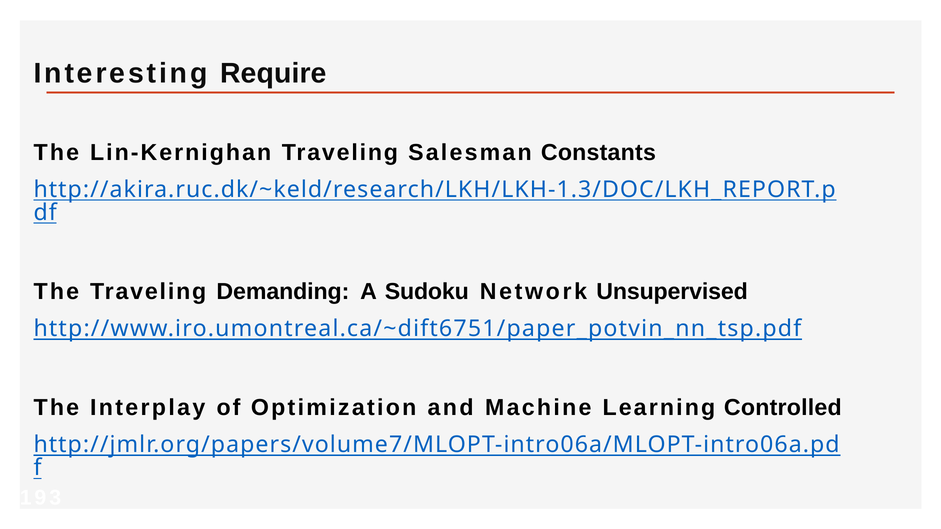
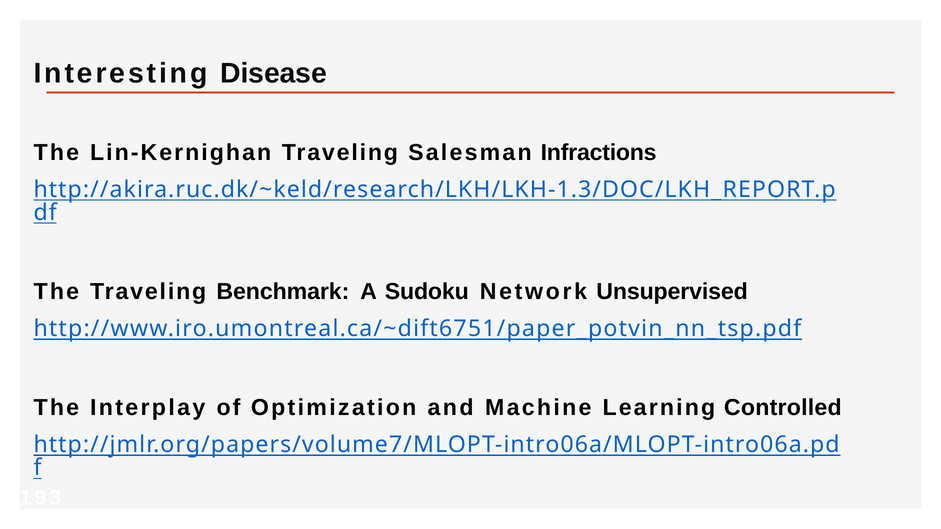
Require: Require -> Disease
Constants: Constants -> Infractions
Demanding: Demanding -> Benchmark
